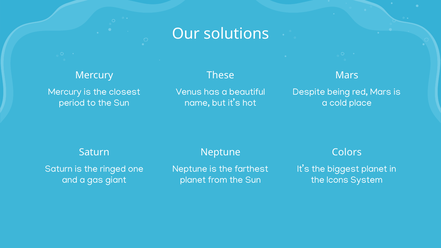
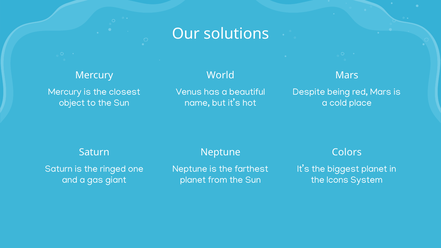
These: These -> World
period: period -> object
